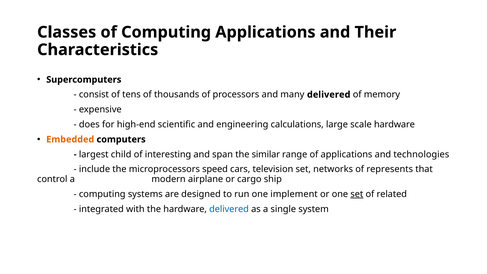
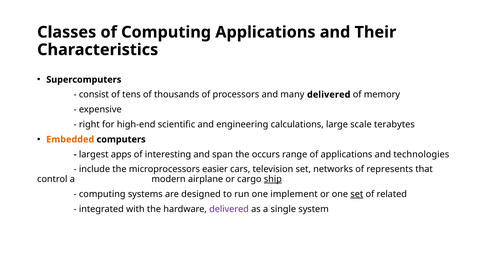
does: does -> right
scale hardware: hardware -> terabytes
child: child -> apps
similar: similar -> occurs
speed: speed -> easier
ship underline: none -> present
delivered at (229, 209) colour: blue -> purple
